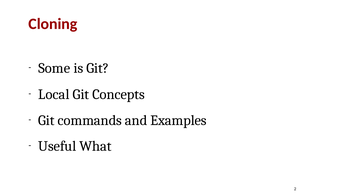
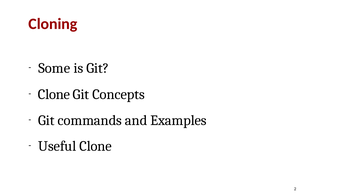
Local at (54, 95): Local -> Clone
Useful What: What -> Clone
